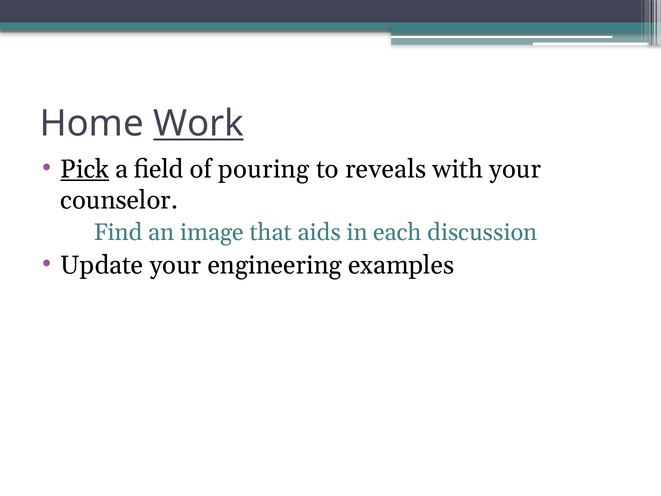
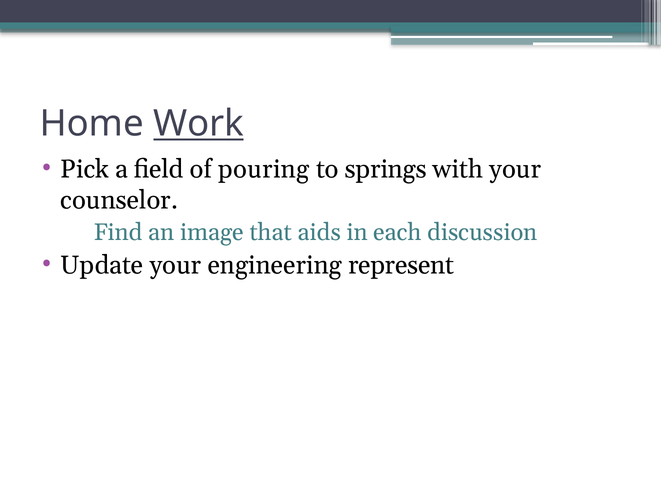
Pick underline: present -> none
reveals: reveals -> springs
examples: examples -> represent
